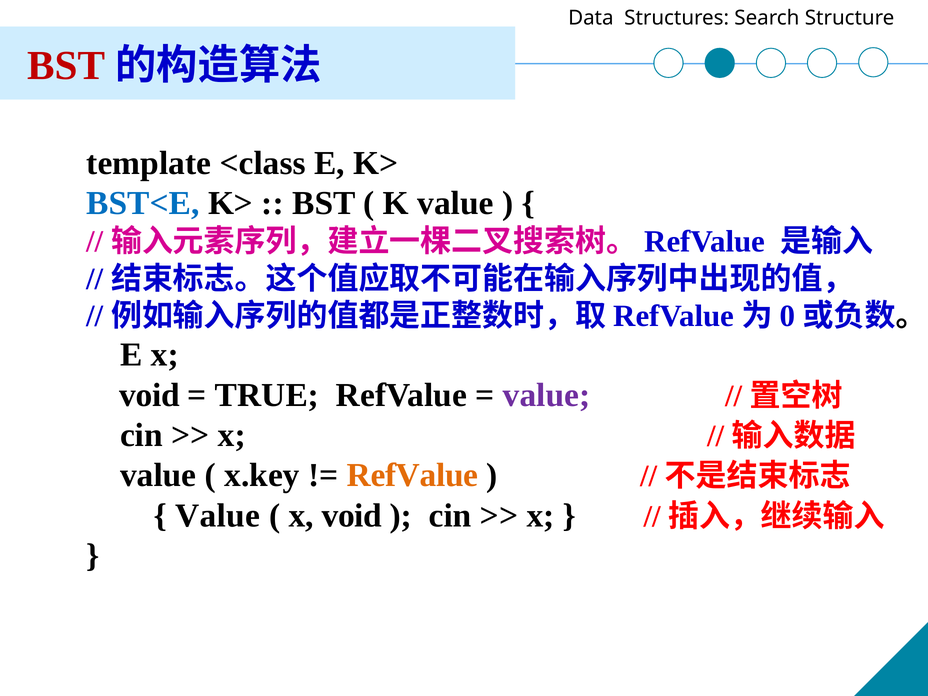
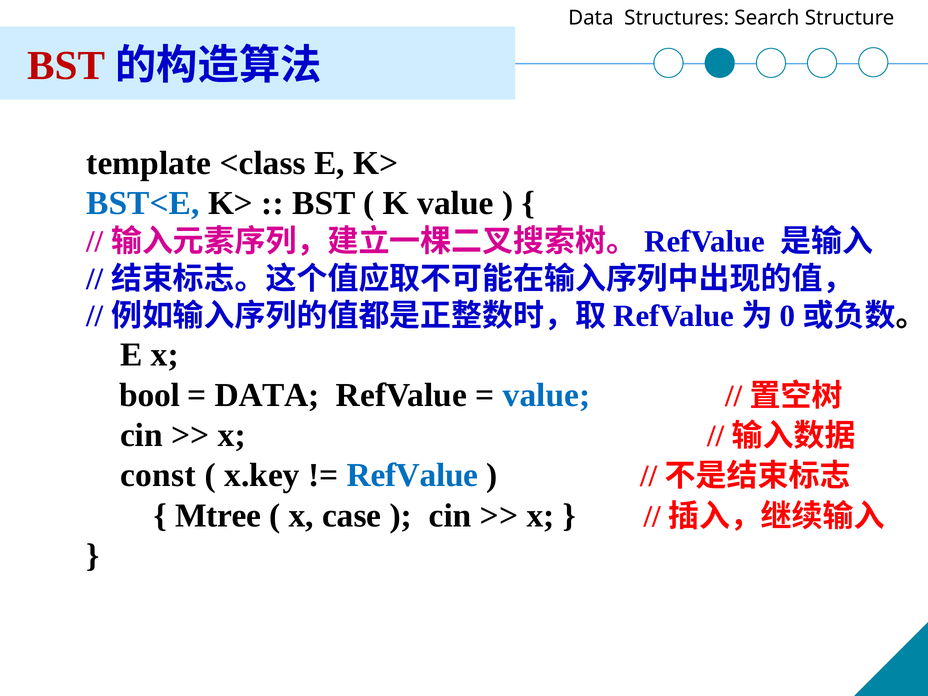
void at (150, 395): void -> bool
TRUE at (267, 395): TRUE -> DATA
value at (547, 395) colour: purple -> blue
value at (158, 475): value -> const
RefValue at (412, 475) colour: orange -> blue
Value at (218, 516): Value -> Mtree
void at (352, 516): void -> case
